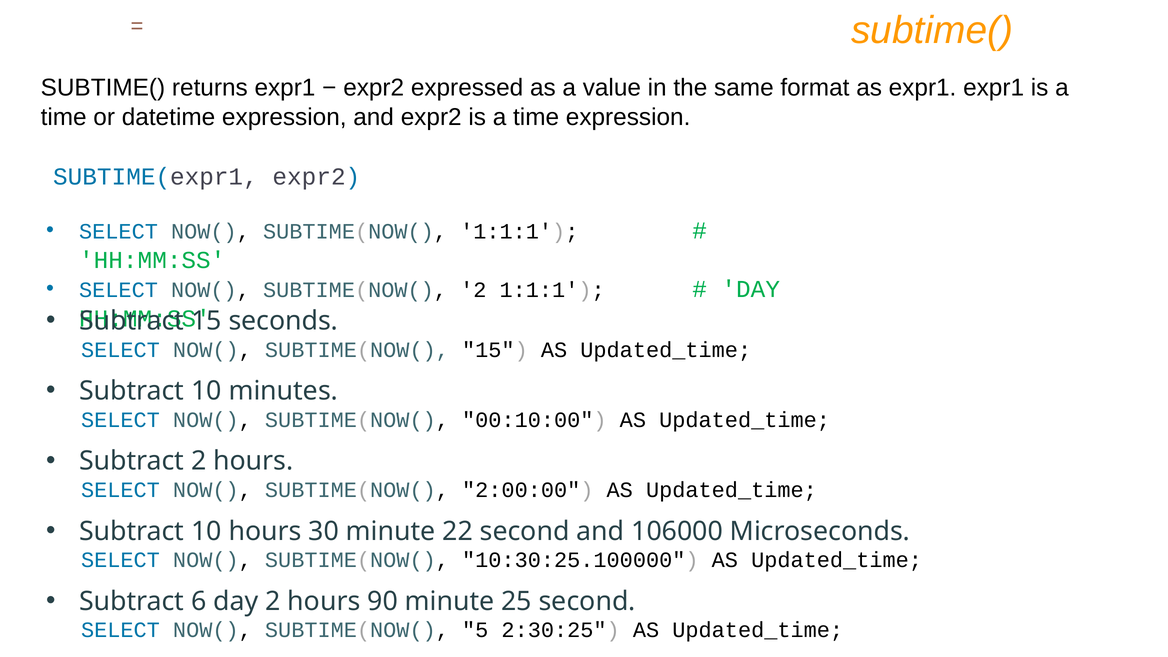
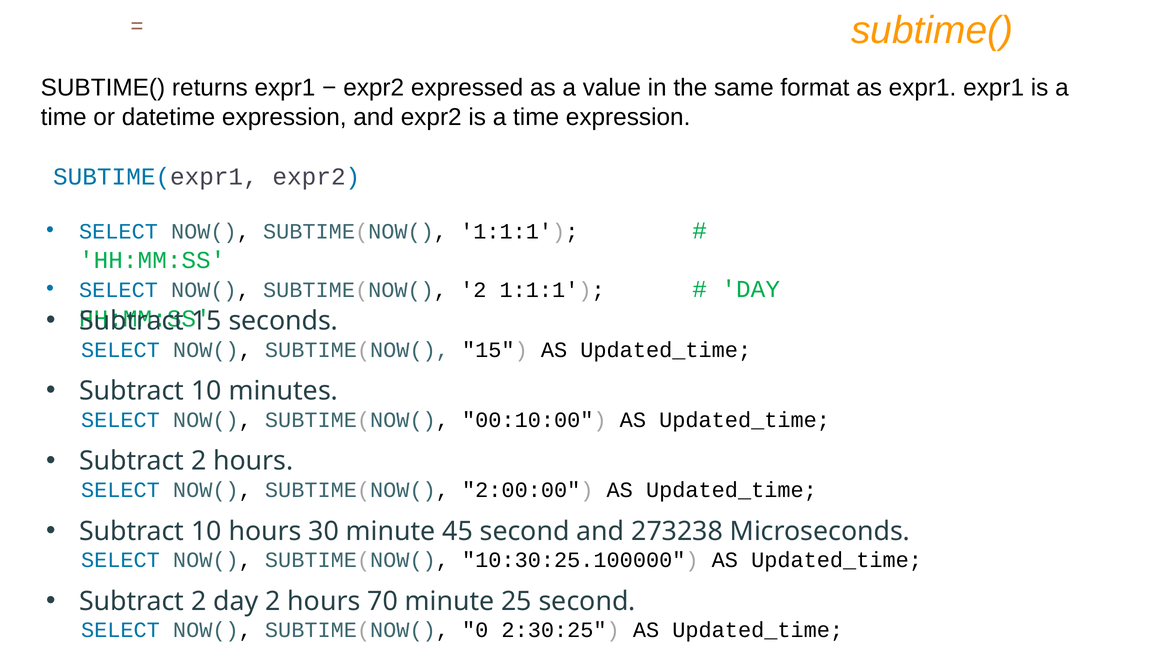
22: 22 -> 45
106000: 106000 -> 273238
6 at (199, 601): 6 -> 2
90: 90 -> 70
5: 5 -> 0
